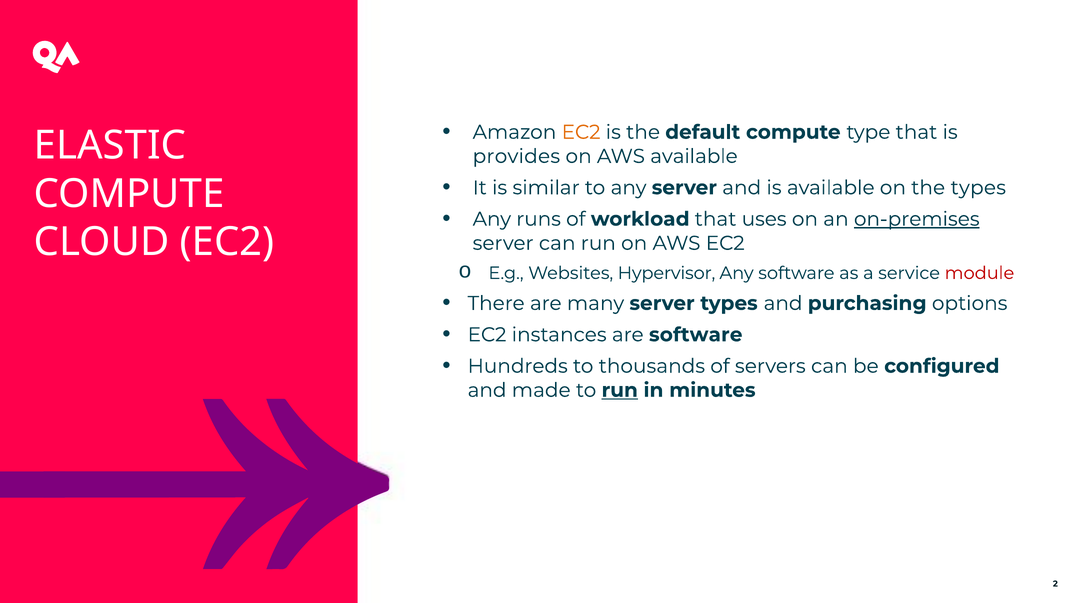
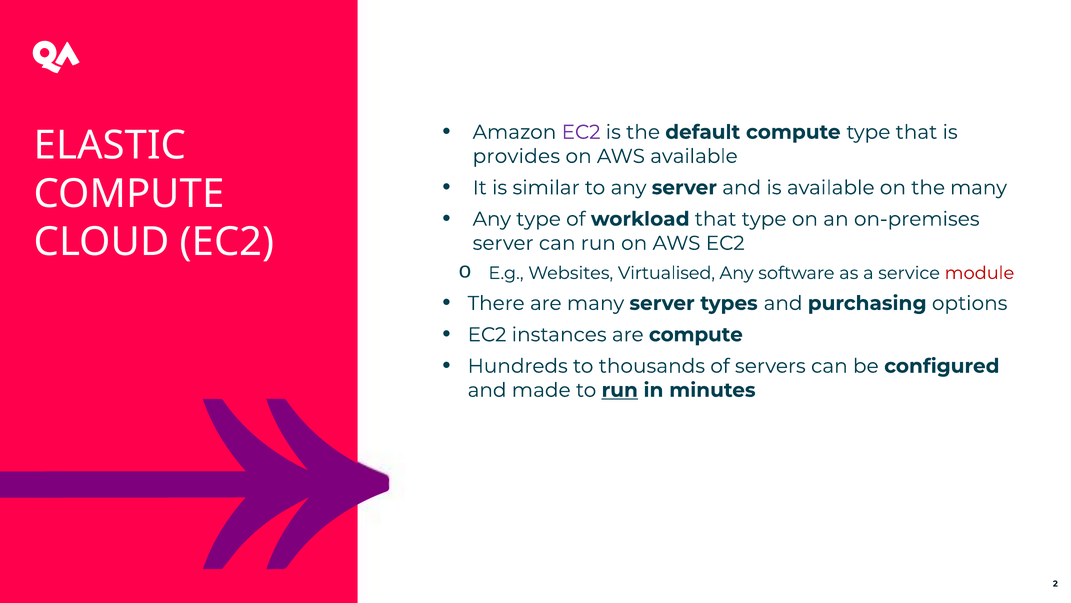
EC2 at (581, 132) colour: orange -> purple
the types: types -> many
Any runs: runs -> type
that uses: uses -> type
on-premises underline: present -> none
Hypervisor: Hypervisor -> Virtualised
are software: software -> compute
